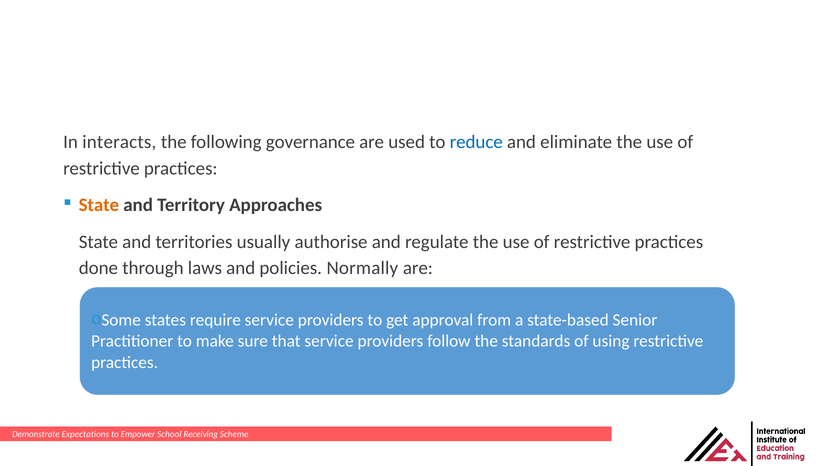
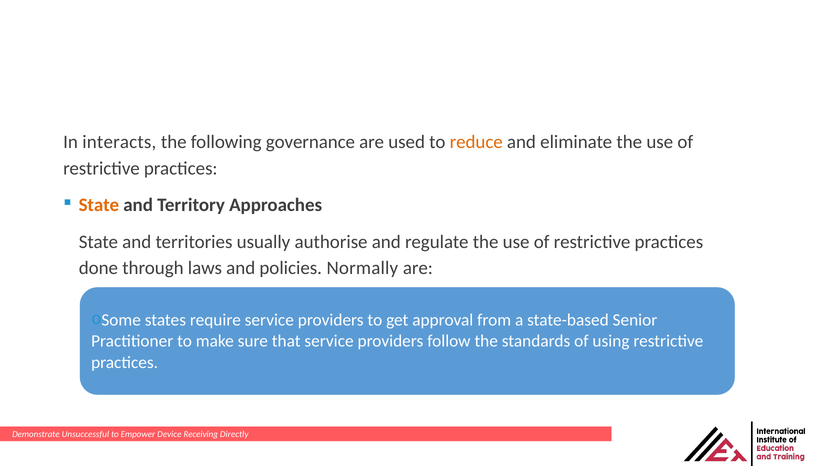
reduce colour: blue -> orange
Expectations: Expectations -> Unsuccessful
School: School -> Device
Scheme: Scheme -> Directly
